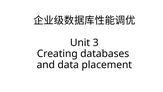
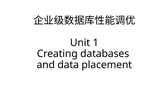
3: 3 -> 1
